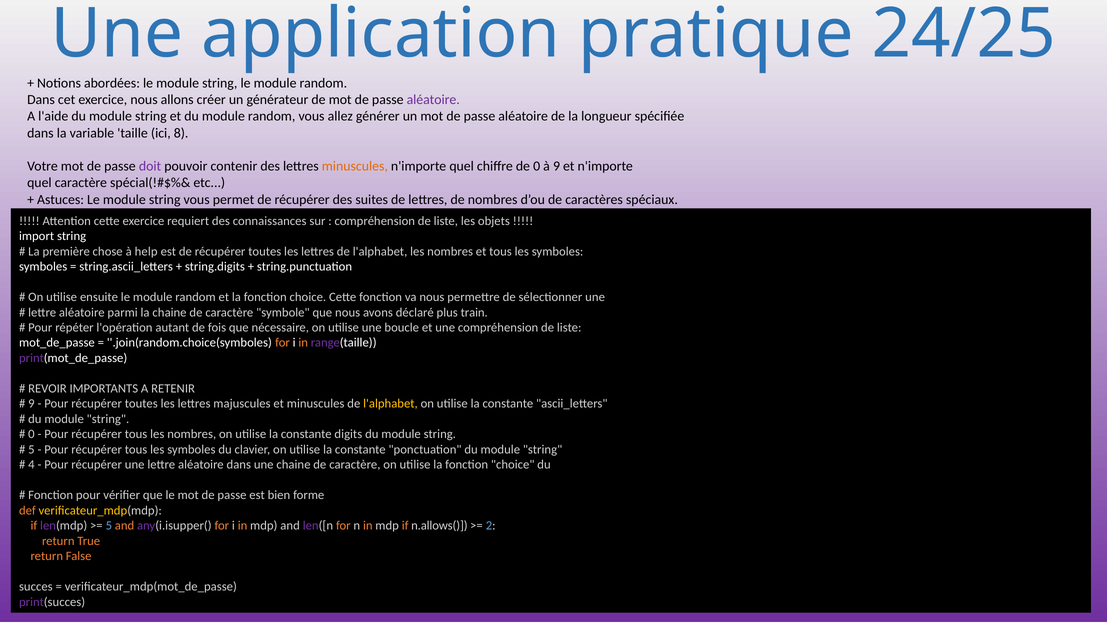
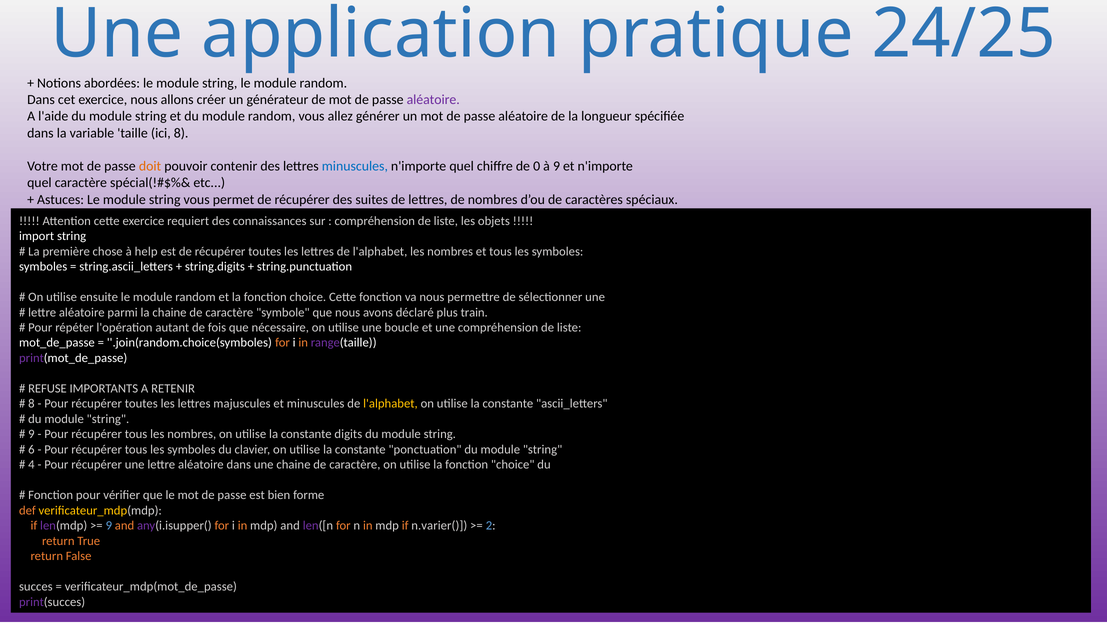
doit colour: purple -> orange
minuscules at (355, 166) colour: orange -> blue
REVOIR: REVOIR -> REFUSE
9 at (31, 404): 9 -> 8
0 at (31, 434): 0 -> 9
5 at (31, 449): 5 -> 6
5 at (109, 525): 5 -> 9
n.allows(: n.allows( -> n.varier(
